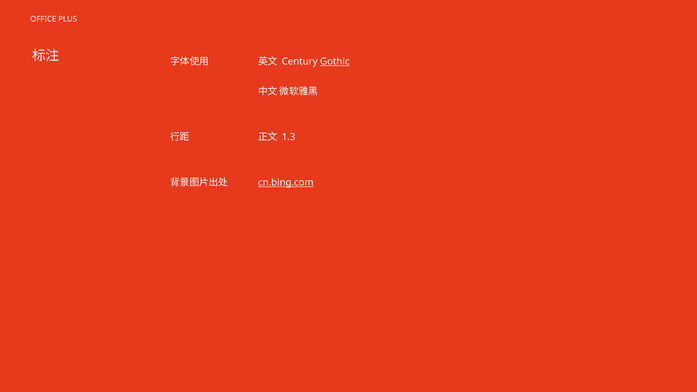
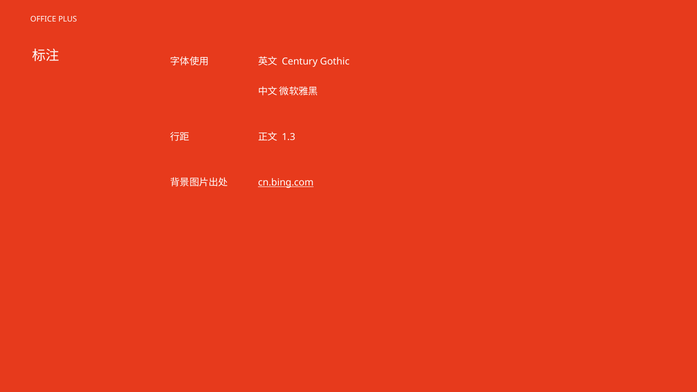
Gothic underline: present -> none
